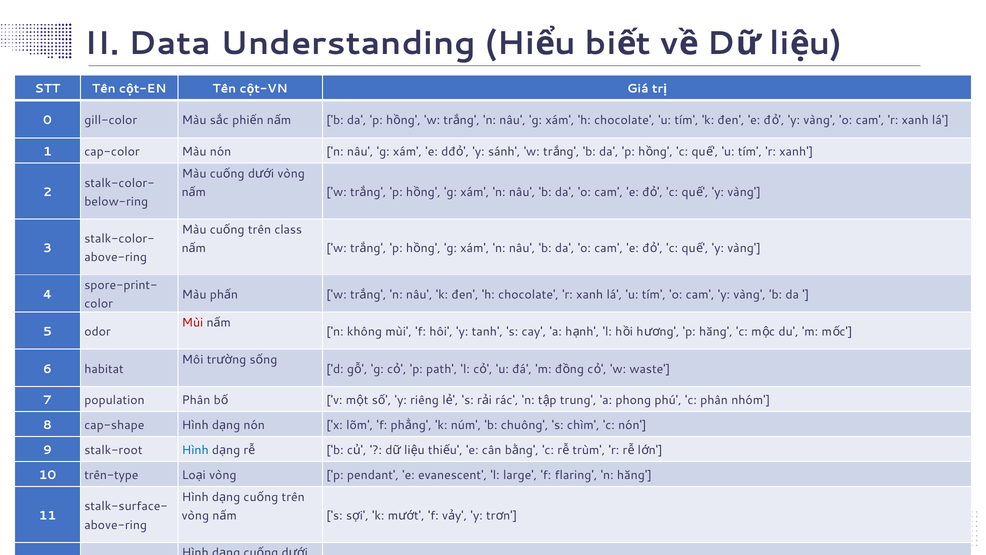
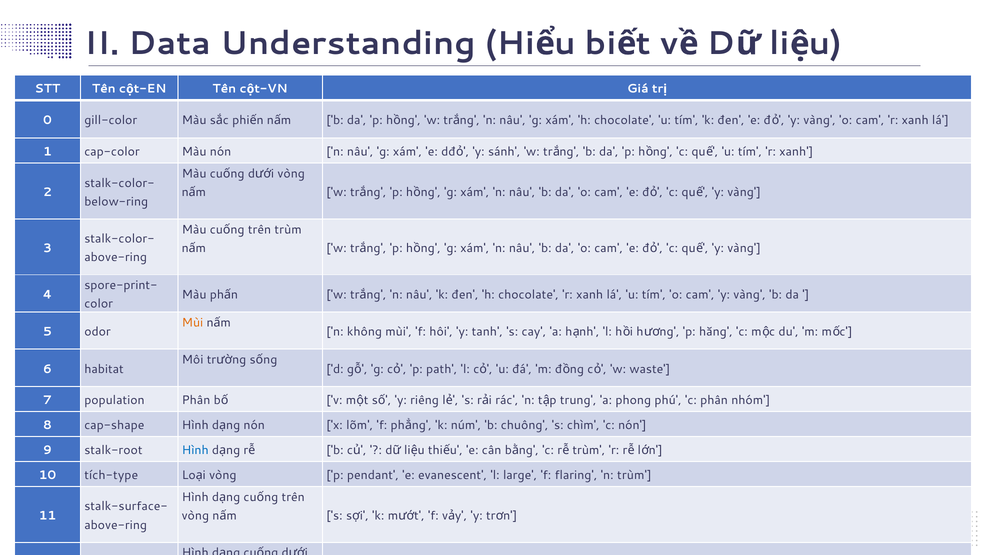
trên class: class -> trùm
Mùi at (192, 322) colour: red -> orange
trên-type: trên-type -> tích-type
n hăng: hăng -> trùm
